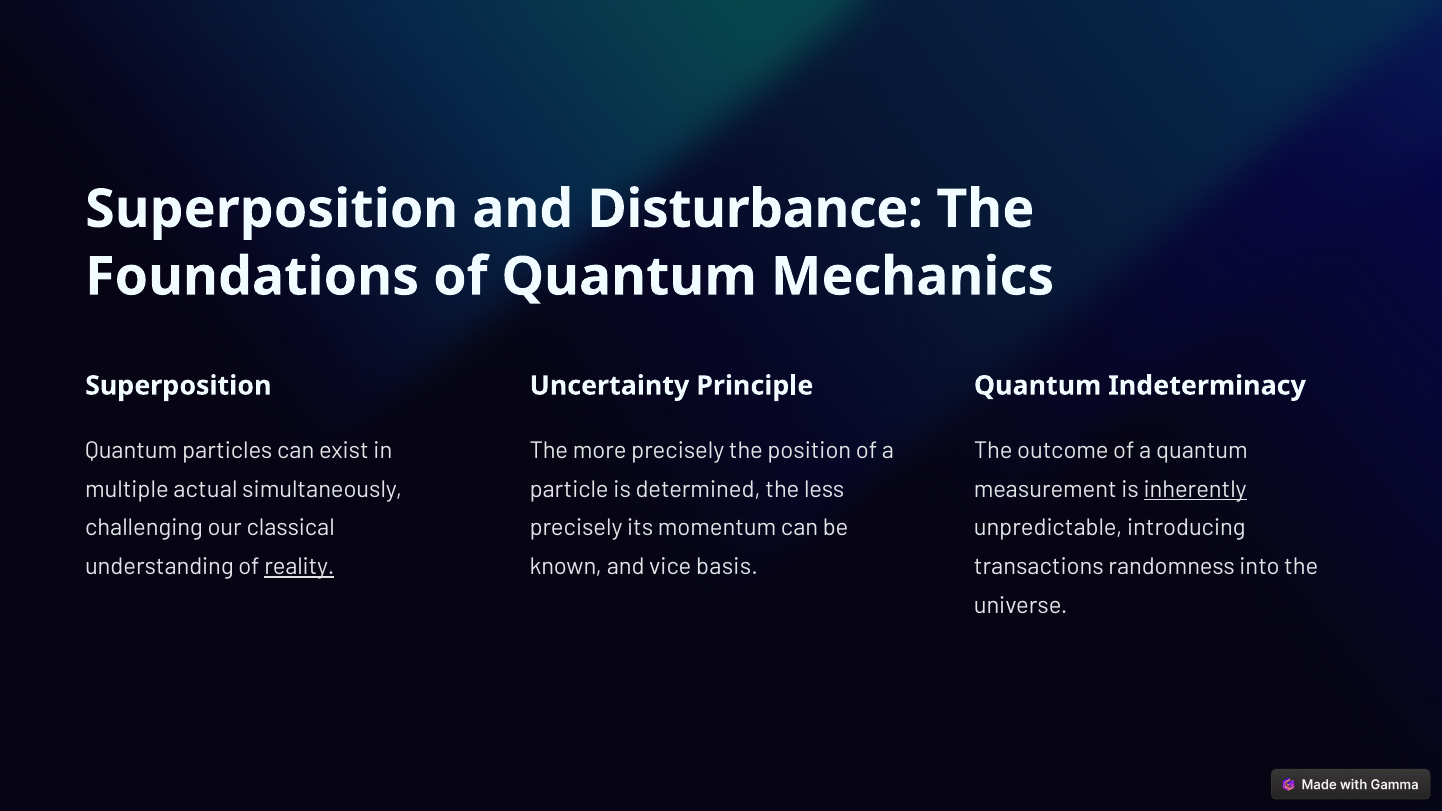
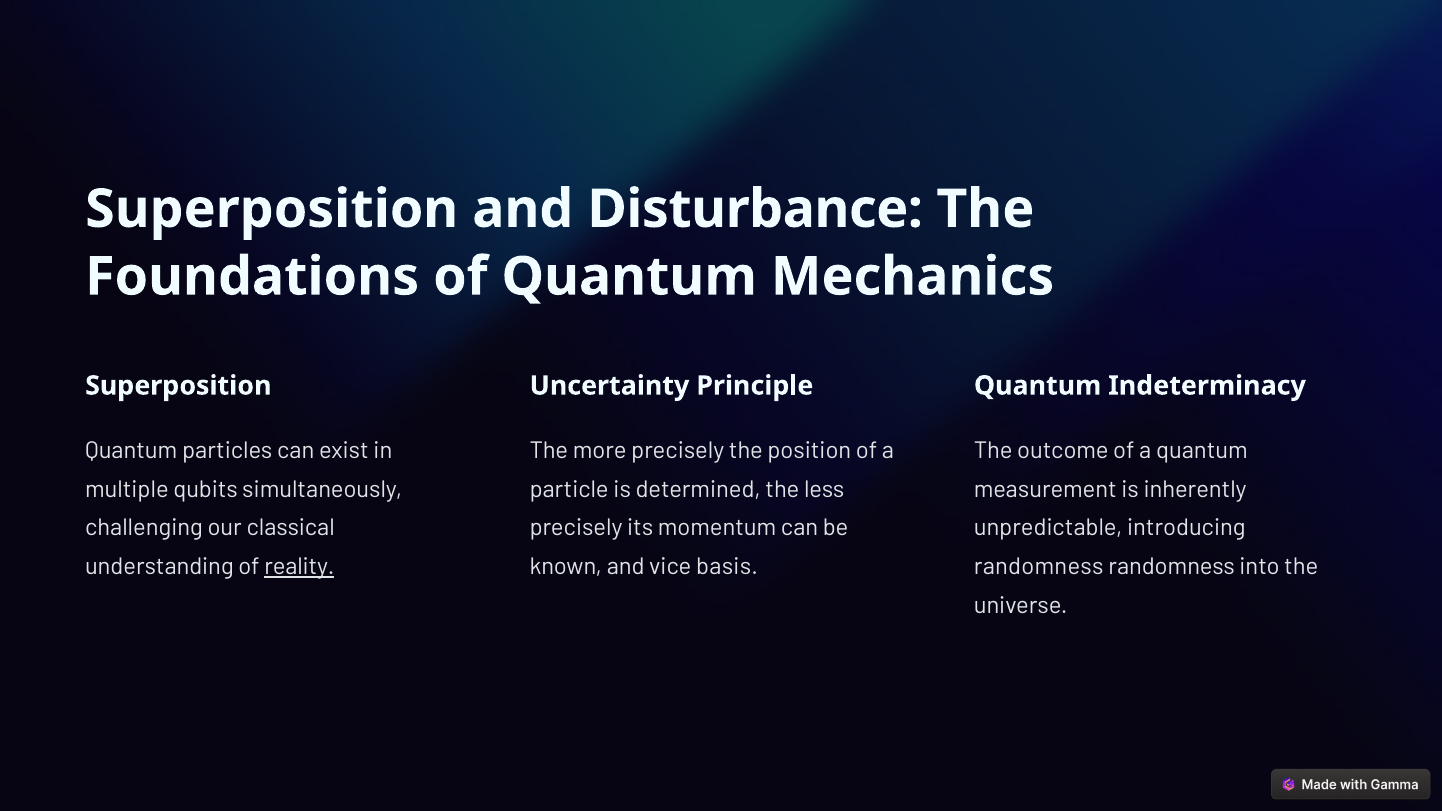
actual: actual -> qubits
inherently underline: present -> none
transactions at (1039, 567): transactions -> randomness
